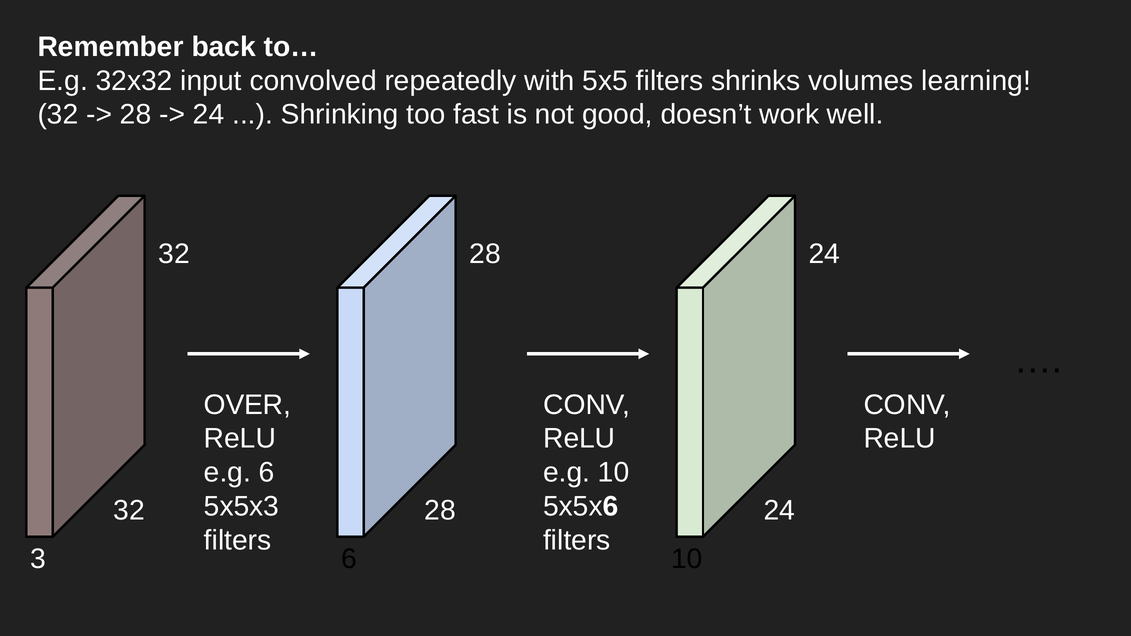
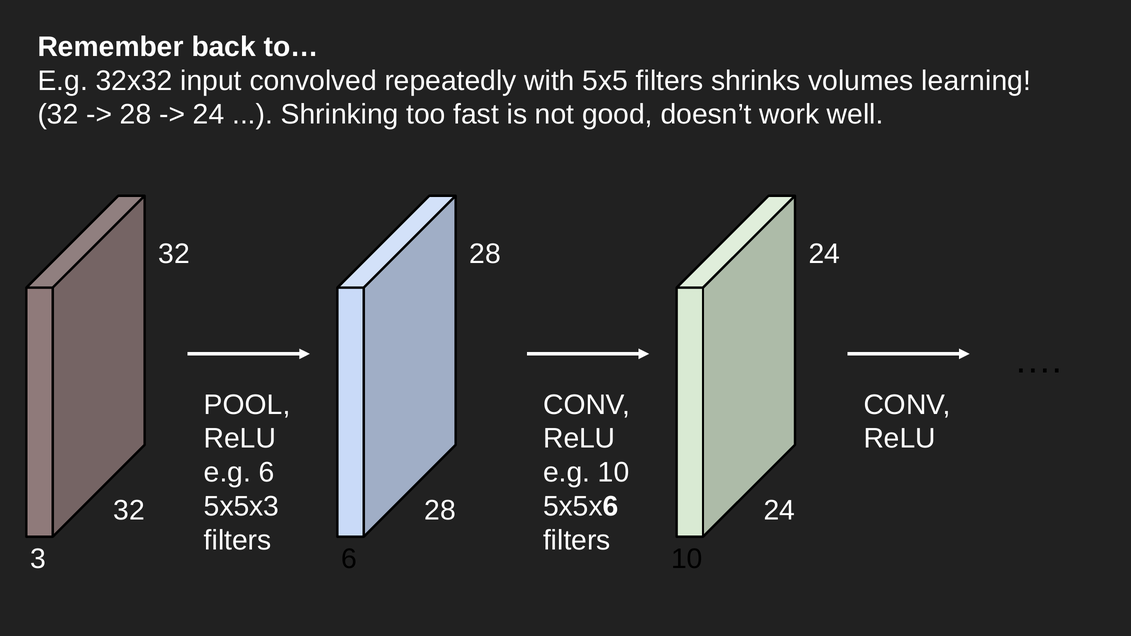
OVER: OVER -> POOL
